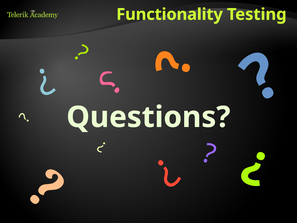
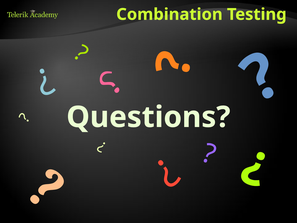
Functionality: Functionality -> Combination
